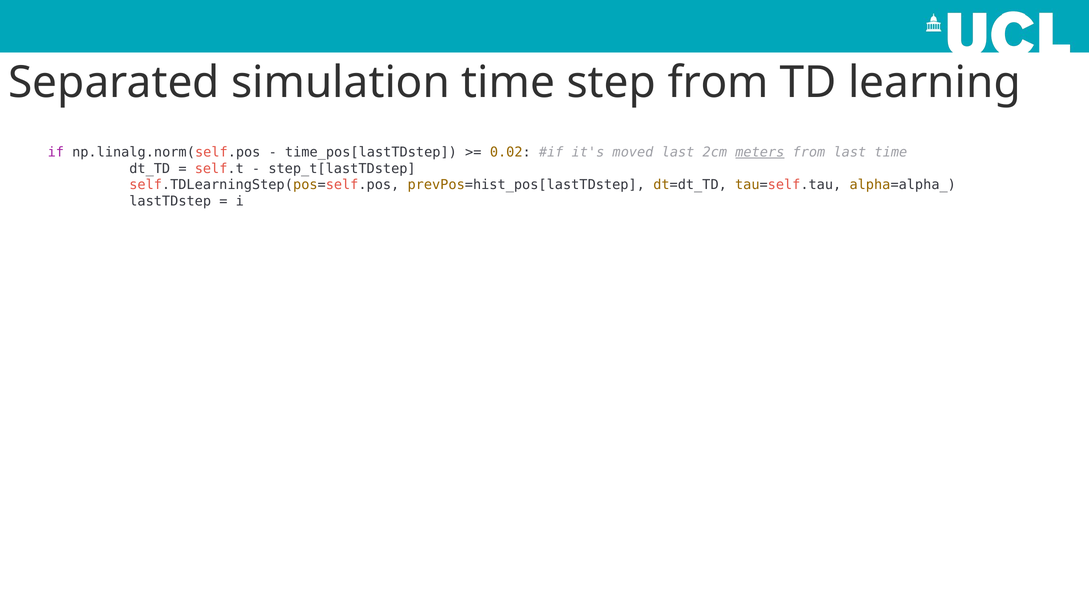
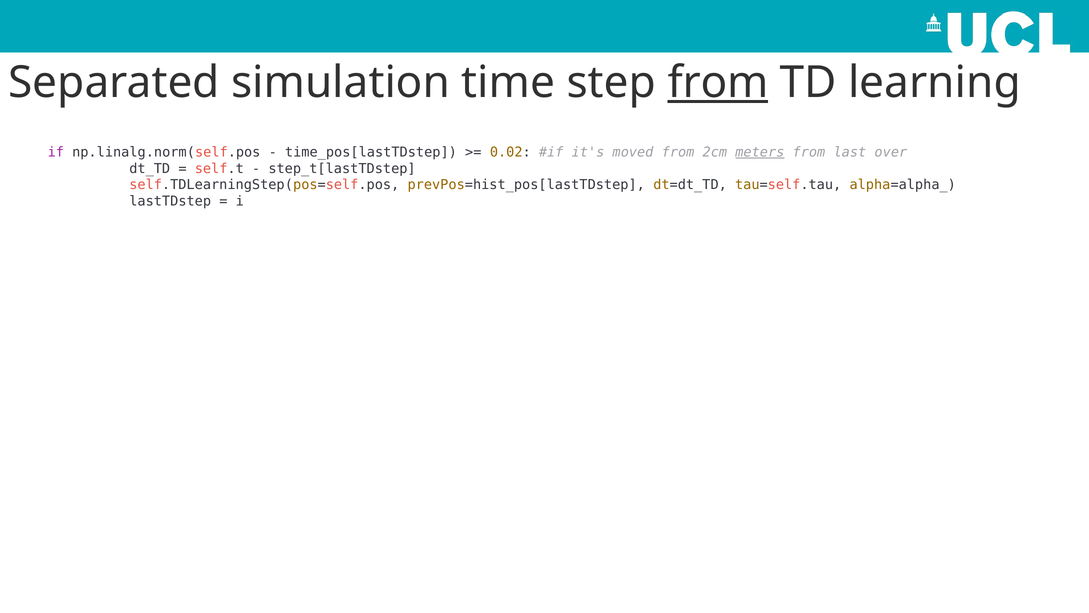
from at (718, 82) underline: none -> present
moved last: last -> from
last time: time -> over
